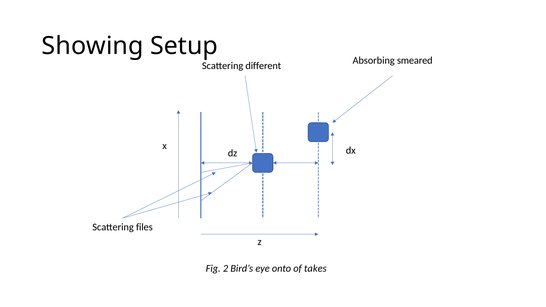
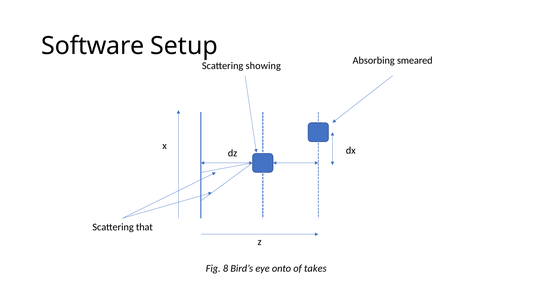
Showing: Showing -> Software
different: different -> showing
files: files -> that
2: 2 -> 8
